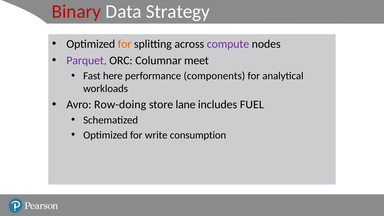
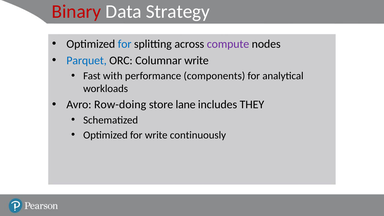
for at (125, 44) colour: orange -> blue
Parquet colour: purple -> blue
Columnar meet: meet -> write
here: here -> with
FUEL: FUEL -> THEY
consumption: consumption -> continuously
